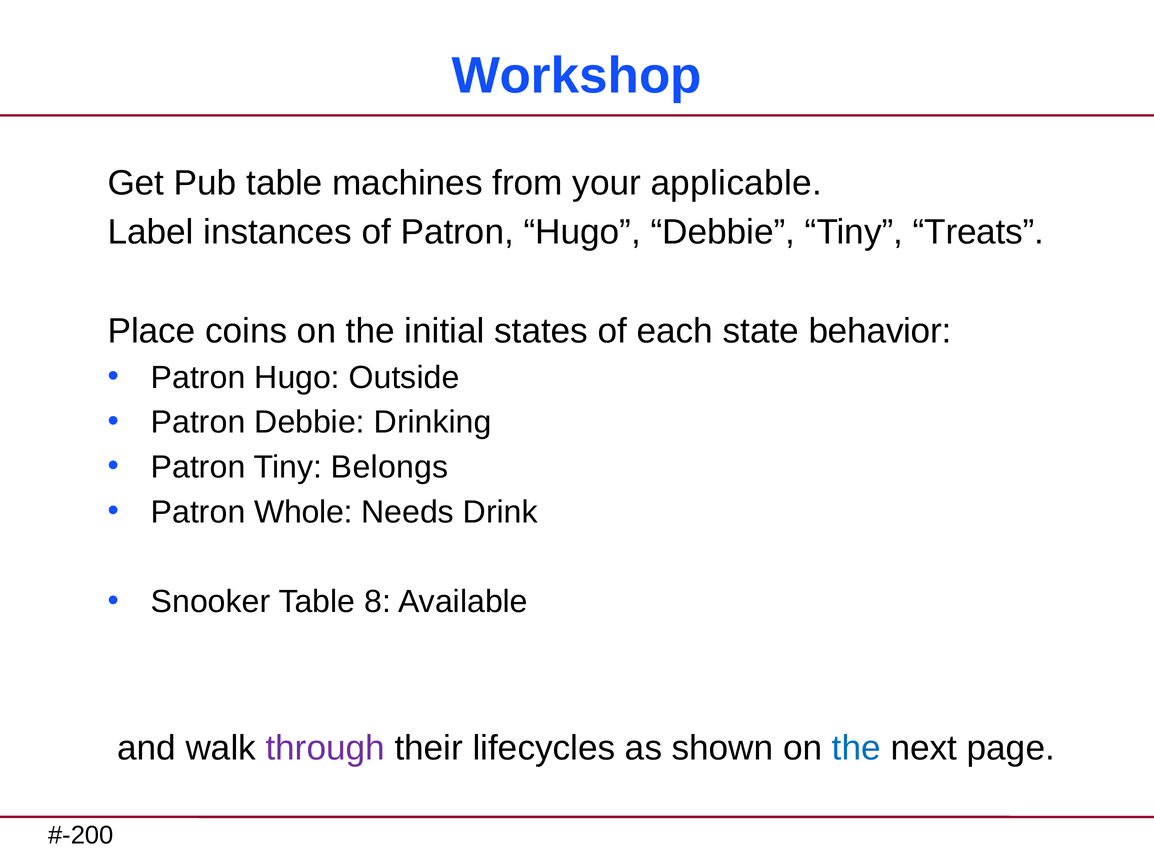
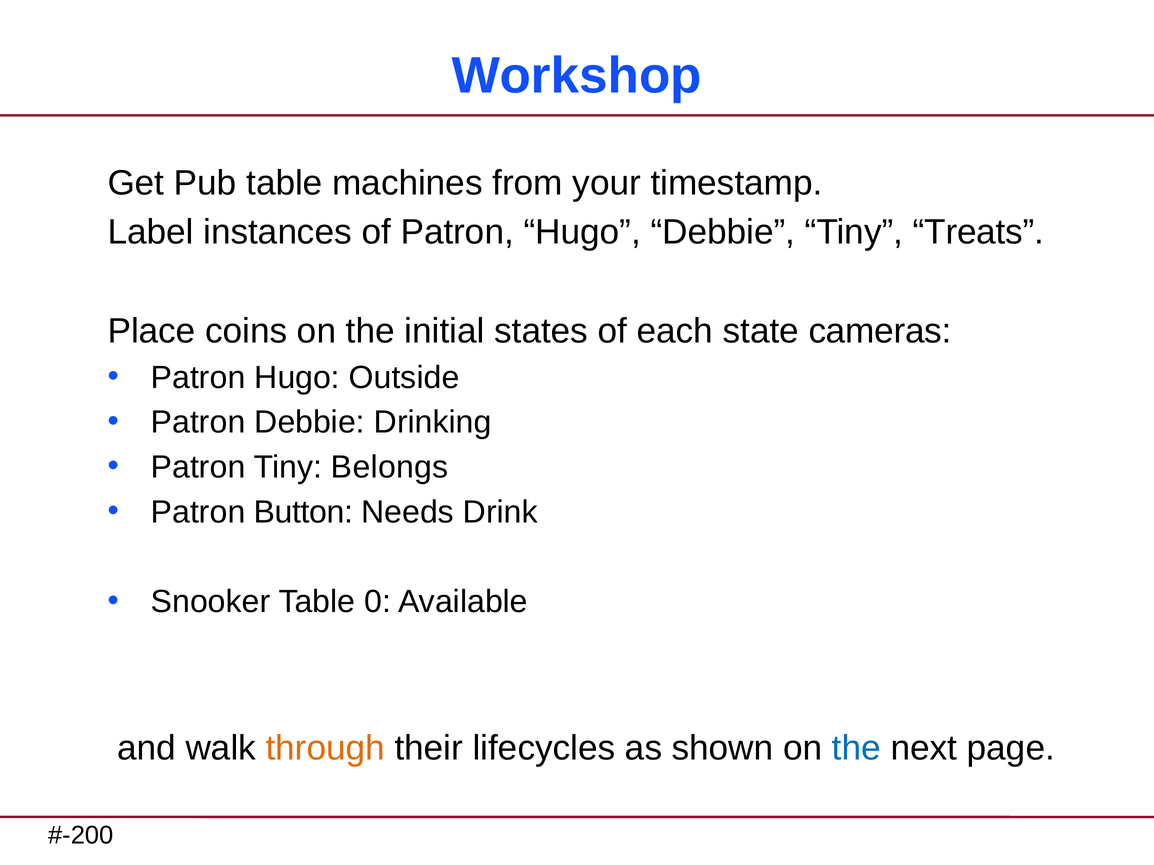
applicable: applicable -> timestamp
behavior: behavior -> cameras
Whole: Whole -> Button
8: 8 -> 0
through colour: purple -> orange
